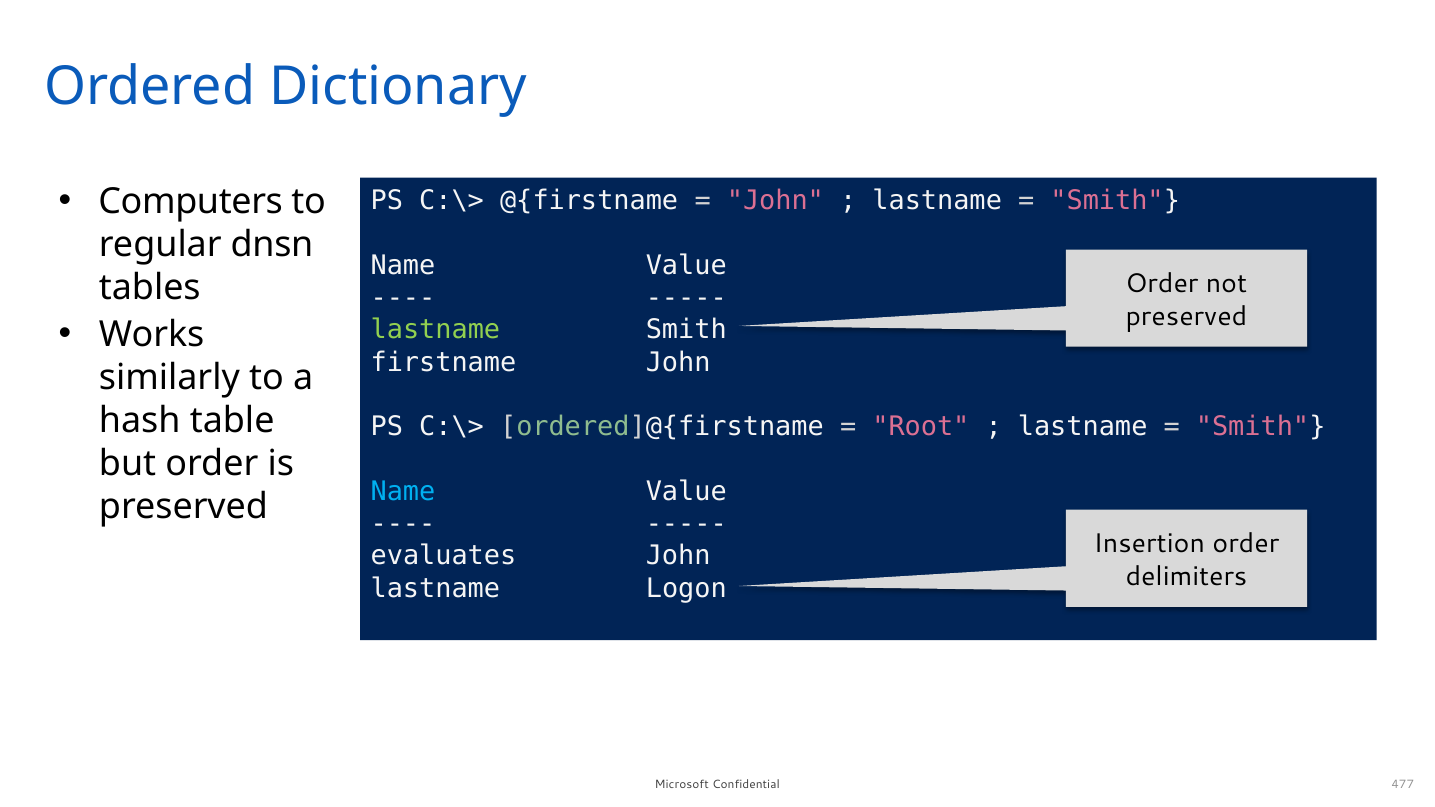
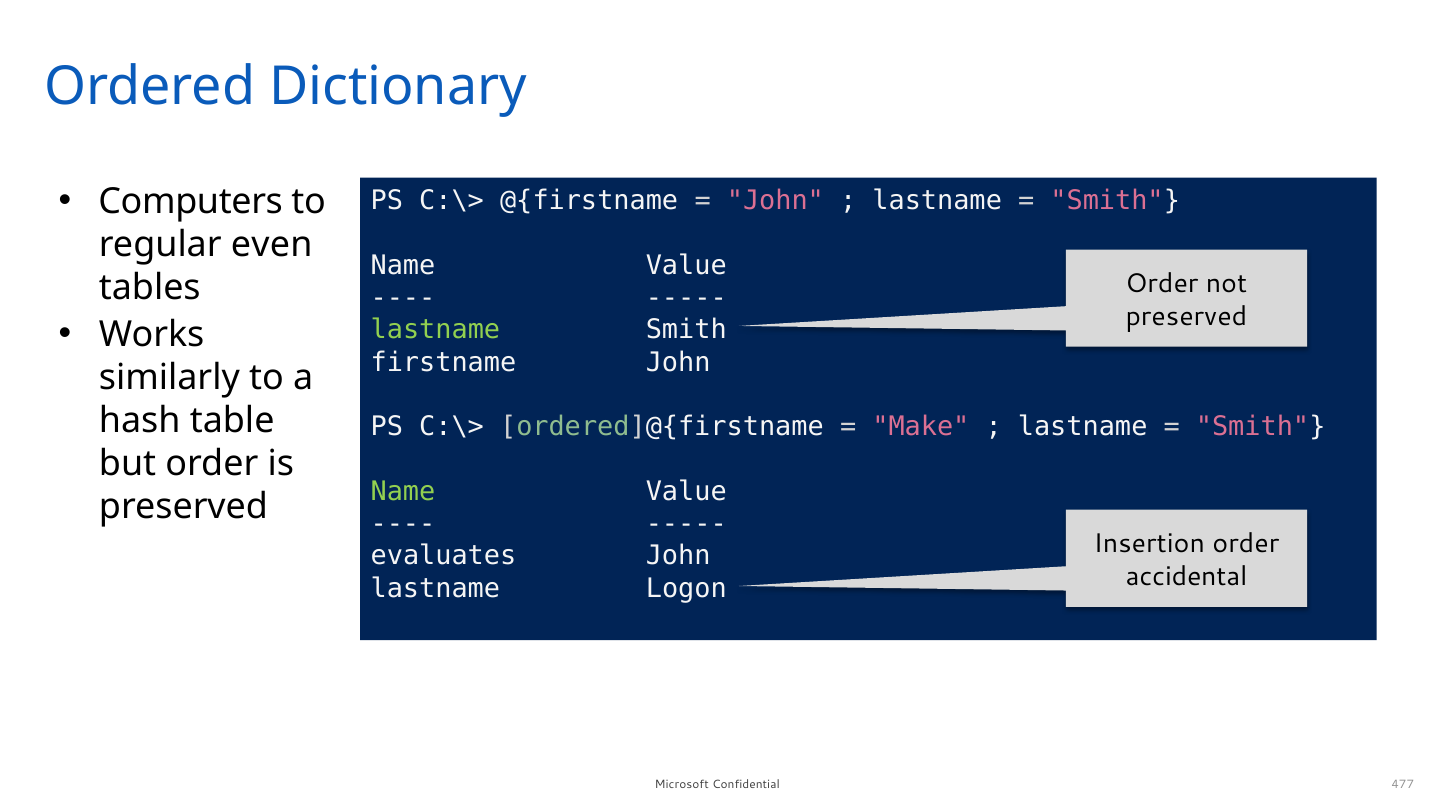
dnsn: dnsn -> even
Root: Root -> Make
Name at (403, 492) colour: light blue -> light green
delimiters: delimiters -> accidental
